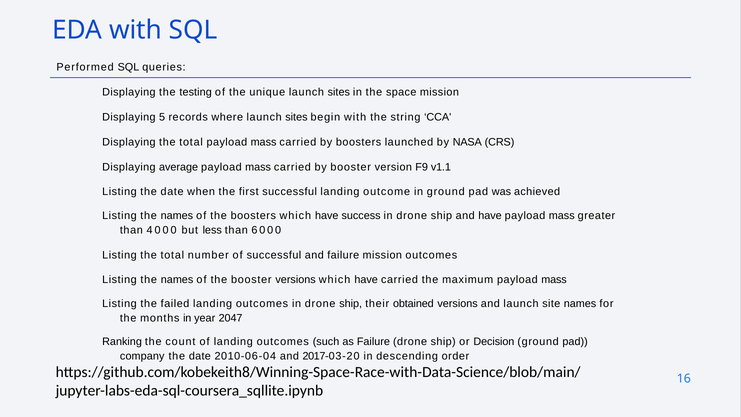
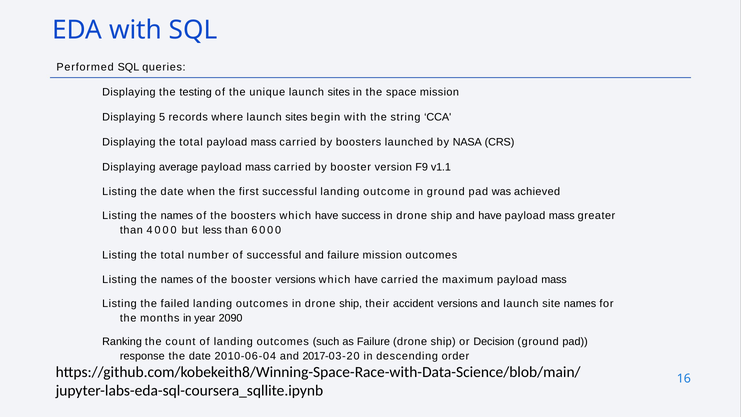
obtained: obtained -> accident
2047: 2047 -> 2090
company: company -> response
